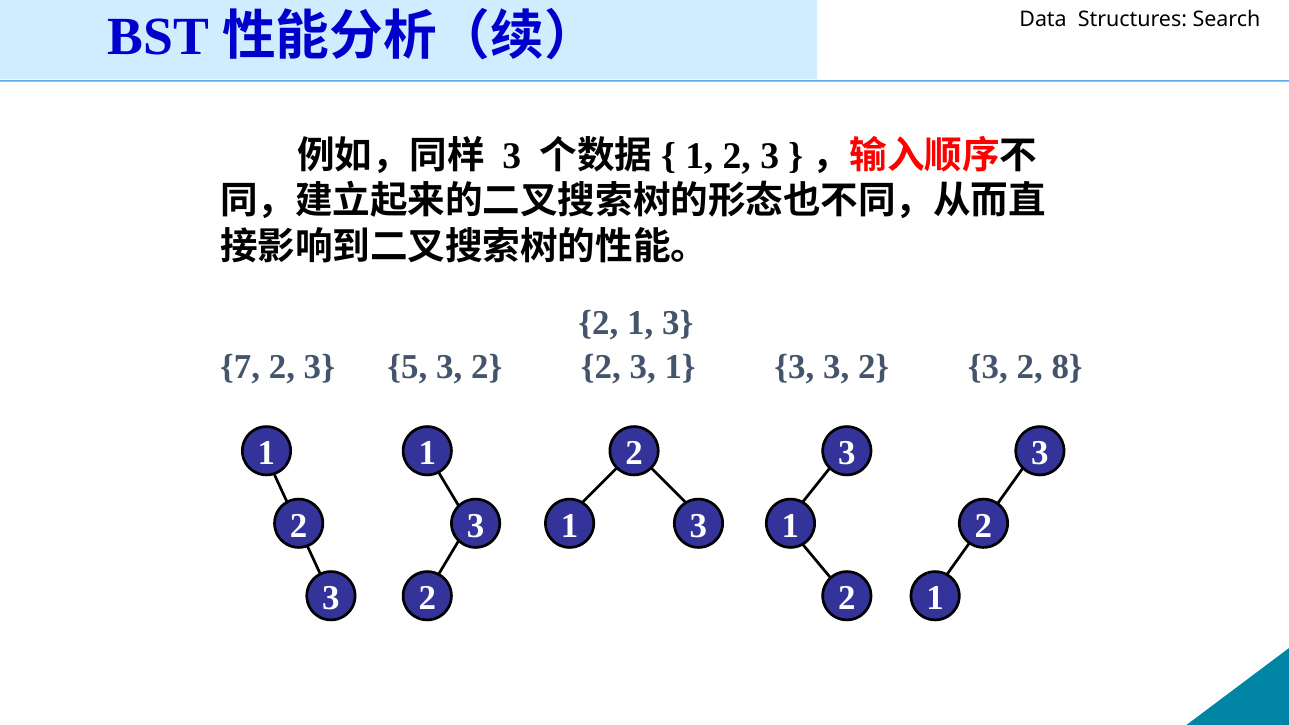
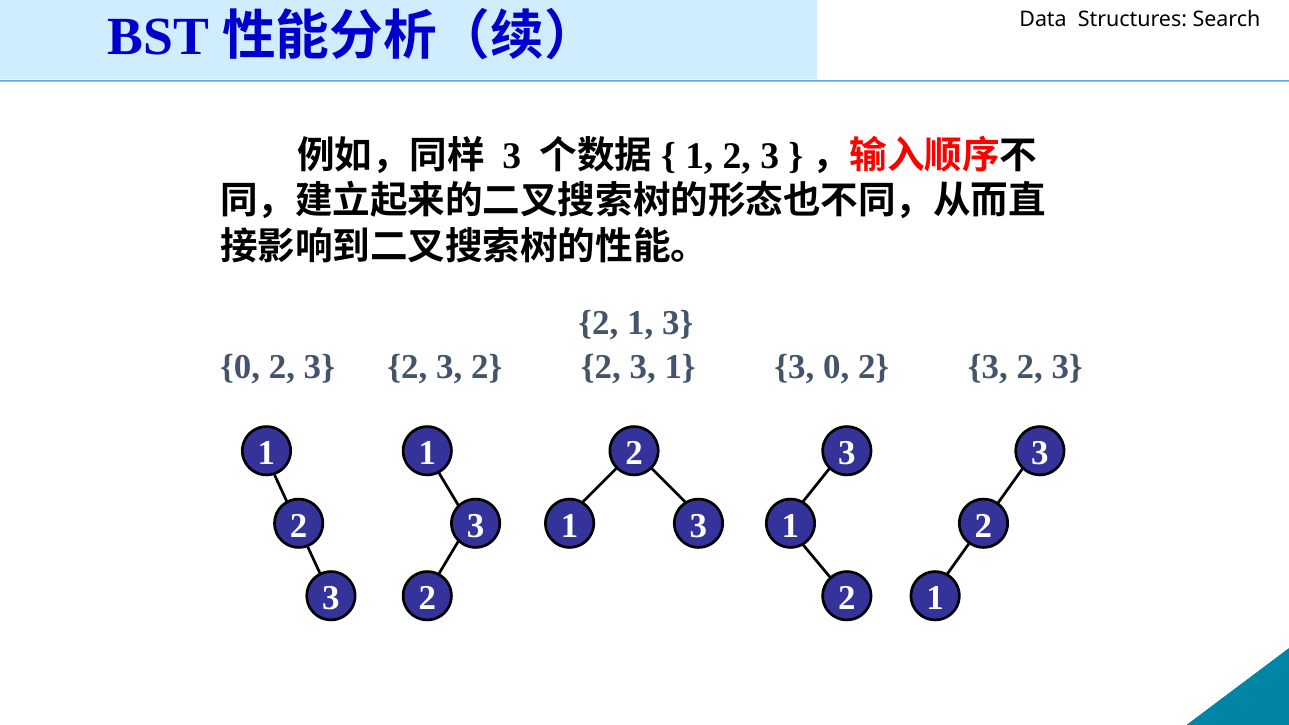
7 at (240, 367): 7 -> 0
5 at (407, 367): 5 -> 2
3 1 3 3: 3 -> 0
8 at (1067, 367): 8 -> 3
